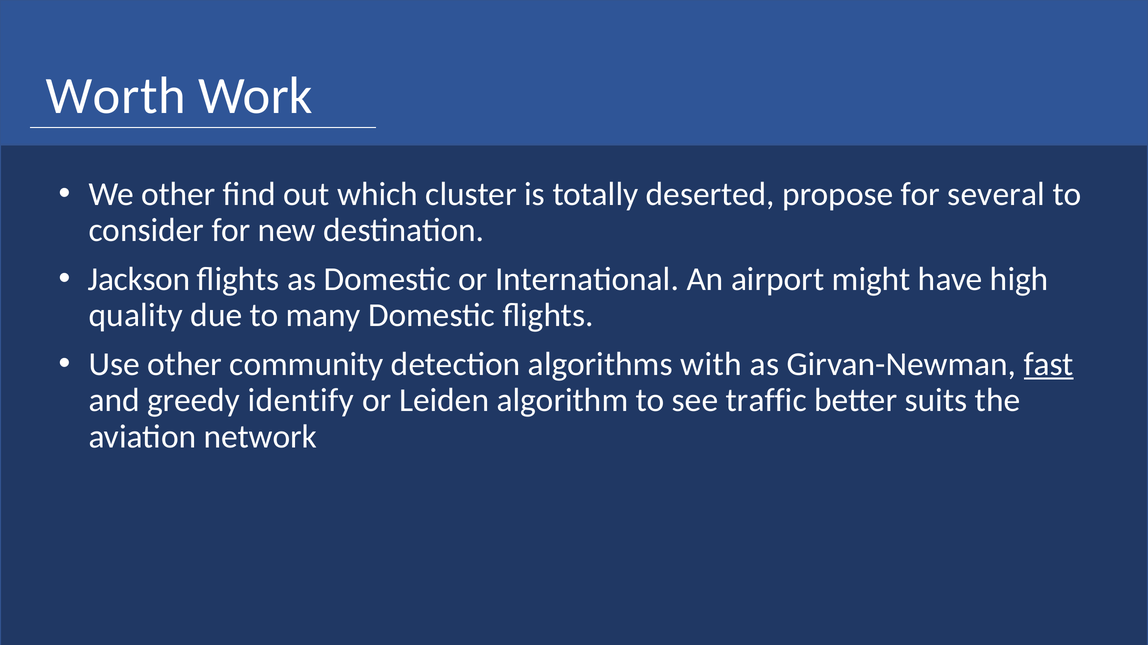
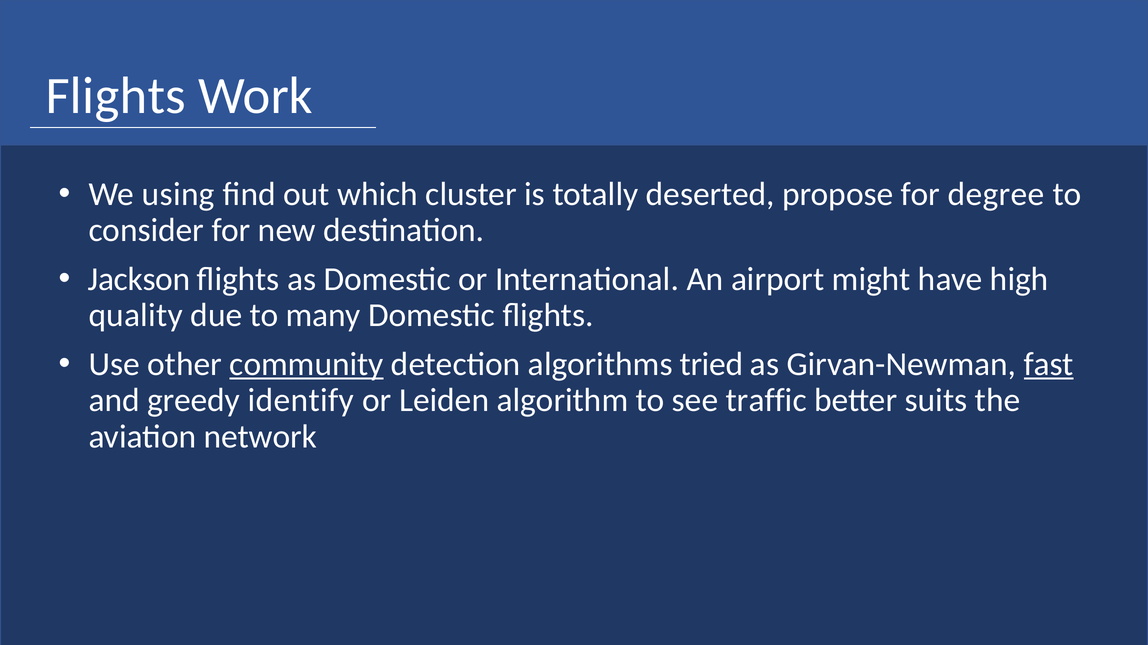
Worth at (116, 96): Worth -> Flights
We other: other -> using
several: several -> degree
community underline: none -> present
with: with -> tried
